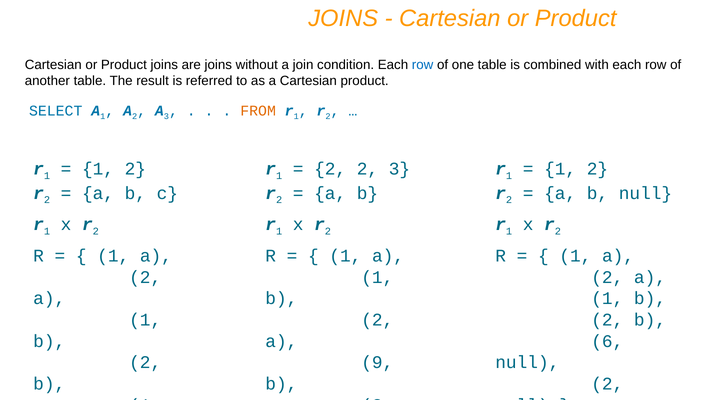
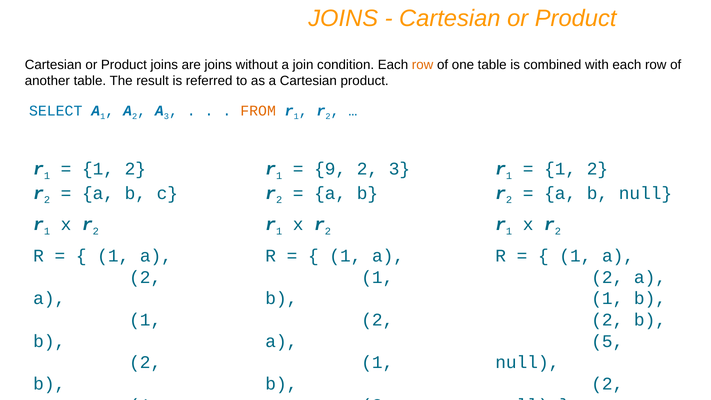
row at (423, 65) colour: blue -> orange
2 at (330, 169): 2 -> 9
6: 6 -> 5
9 at (377, 363): 9 -> 1
